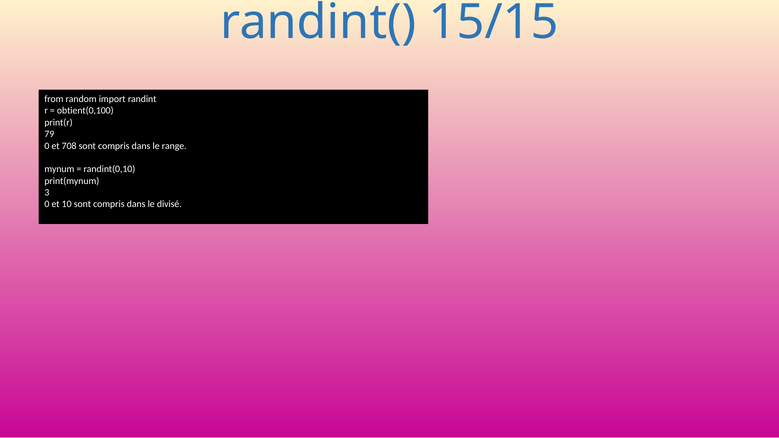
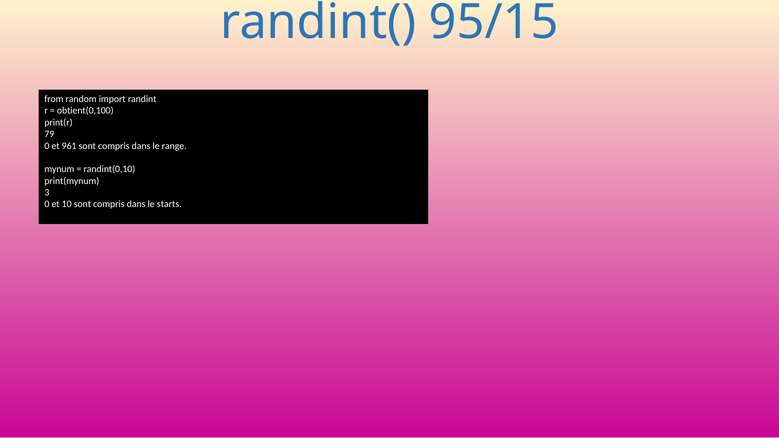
15/15: 15/15 -> 95/15
708: 708 -> 961
divisé: divisé -> starts
